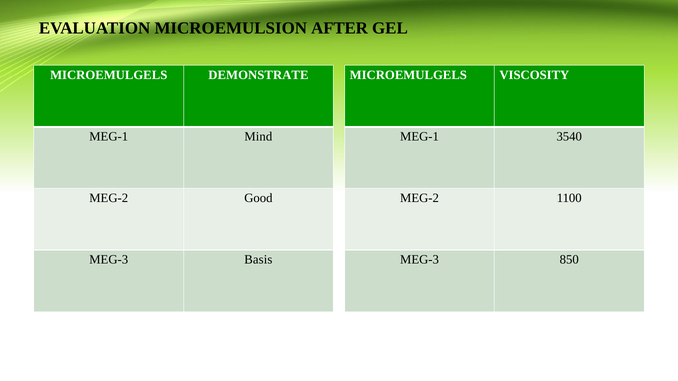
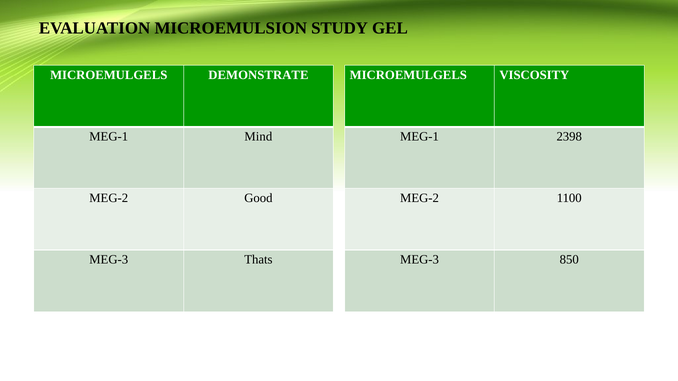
AFTER: AFTER -> STUDY
3540: 3540 -> 2398
Basis: Basis -> Thats
